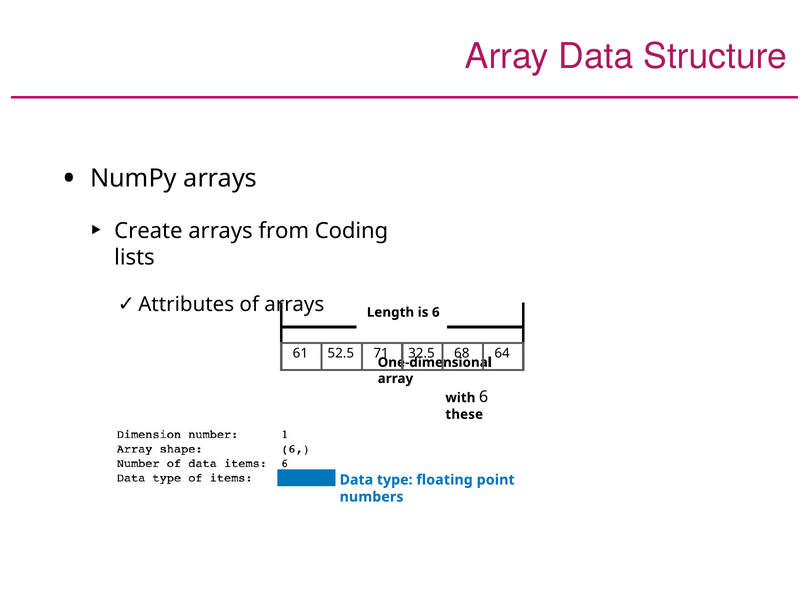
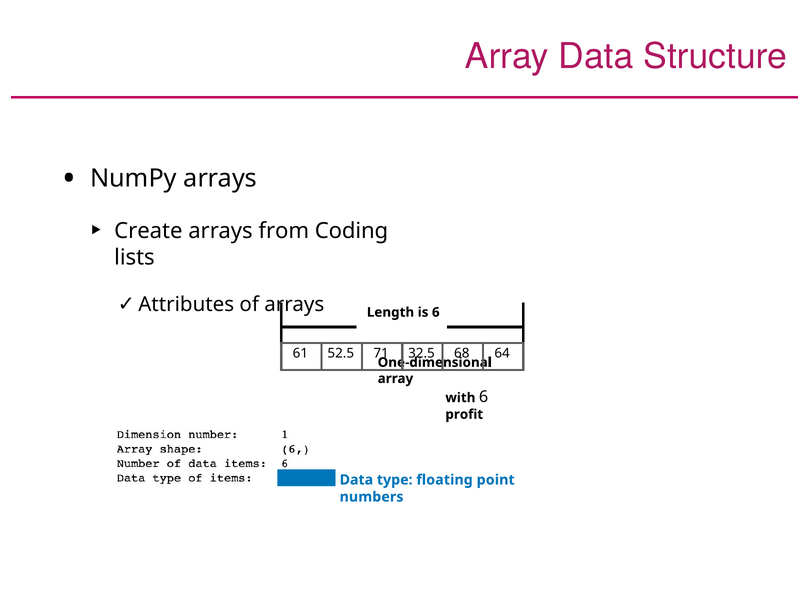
these: these -> profit
